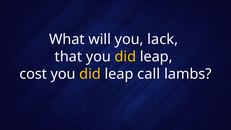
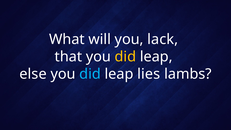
cost: cost -> else
did at (90, 74) colour: yellow -> light blue
call: call -> lies
